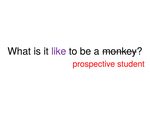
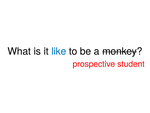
like colour: purple -> blue
